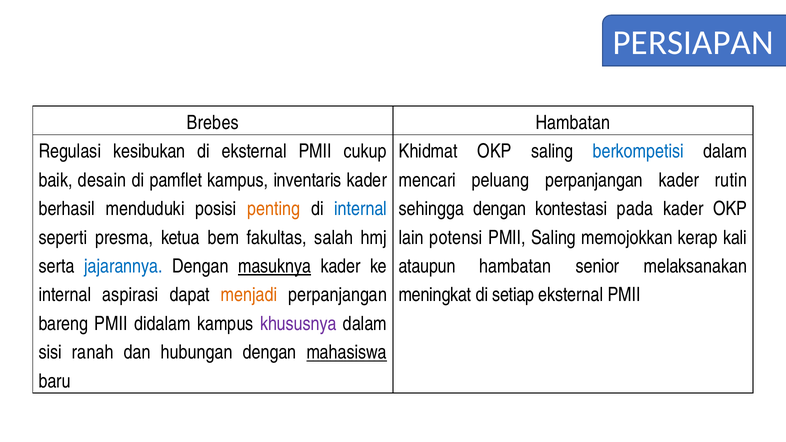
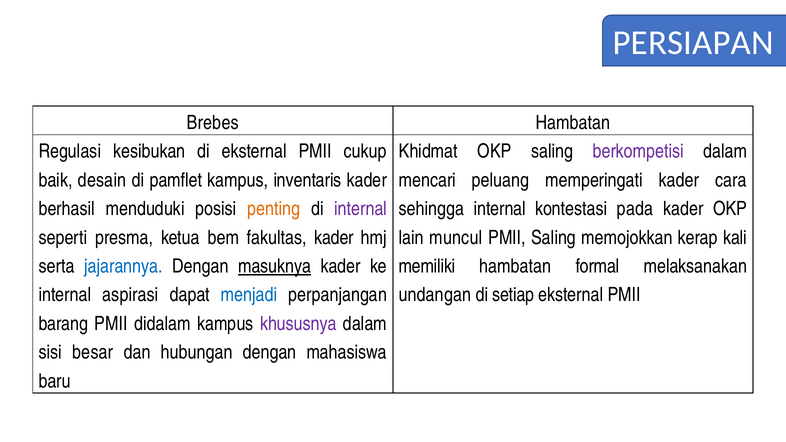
berkompetisi colour: blue -> purple
peluang perpanjangan: perpanjangan -> memperingati
rutin: rutin -> cara
internal at (361, 209) colour: blue -> purple
sehingga dengan: dengan -> internal
fakultas salah: salah -> kader
potensi: potensi -> muncul
ataupun: ataupun -> memiliki
senior: senior -> formal
menjadi colour: orange -> blue
meningkat: meningkat -> undangan
bareng: bareng -> barang
ranah: ranah -> besar
mahasiswa underline: present -> none
